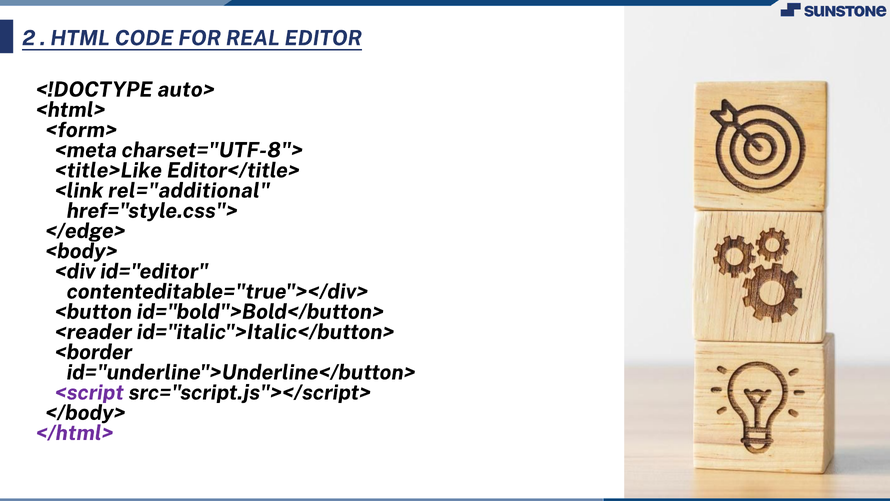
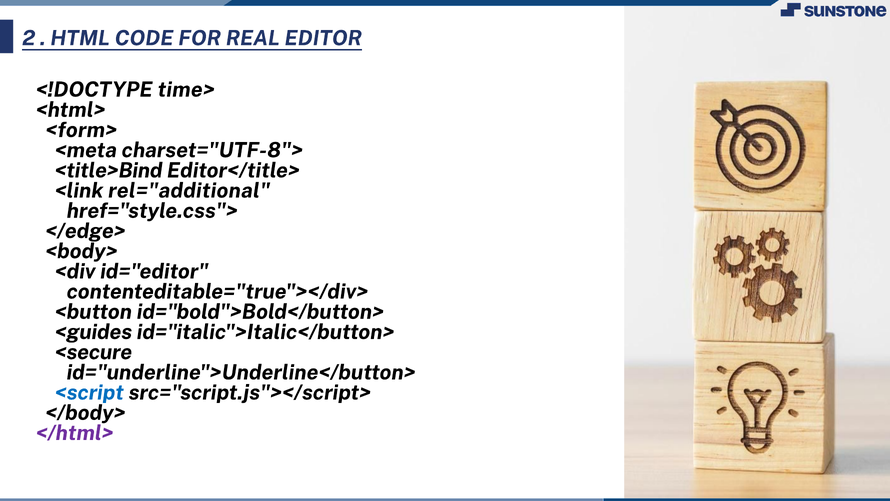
auto>: auto> -> time>
<title>Like: <title>Like -> <title>Bind
<reader: <reader -> <guides
<border: <border -> <secure
<script colour: purple -> blue
